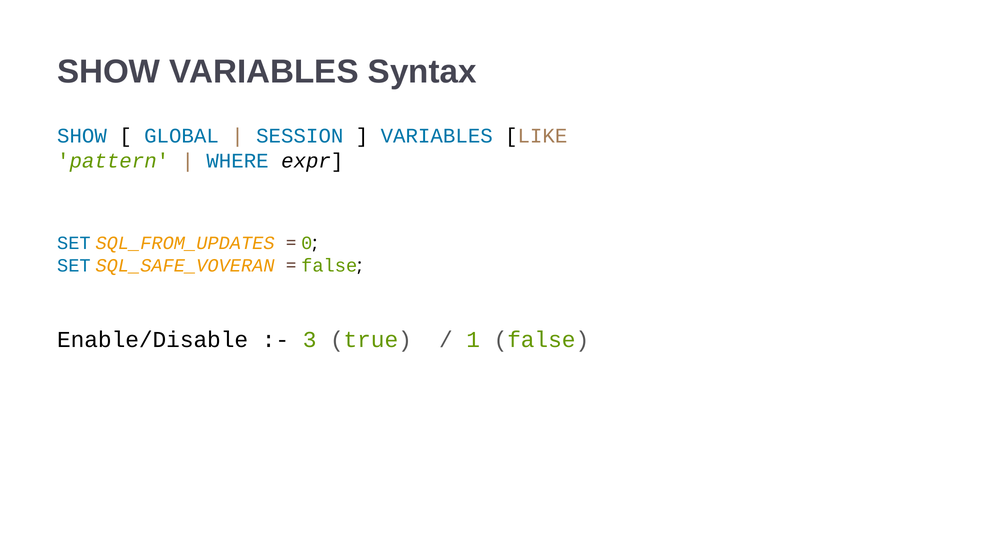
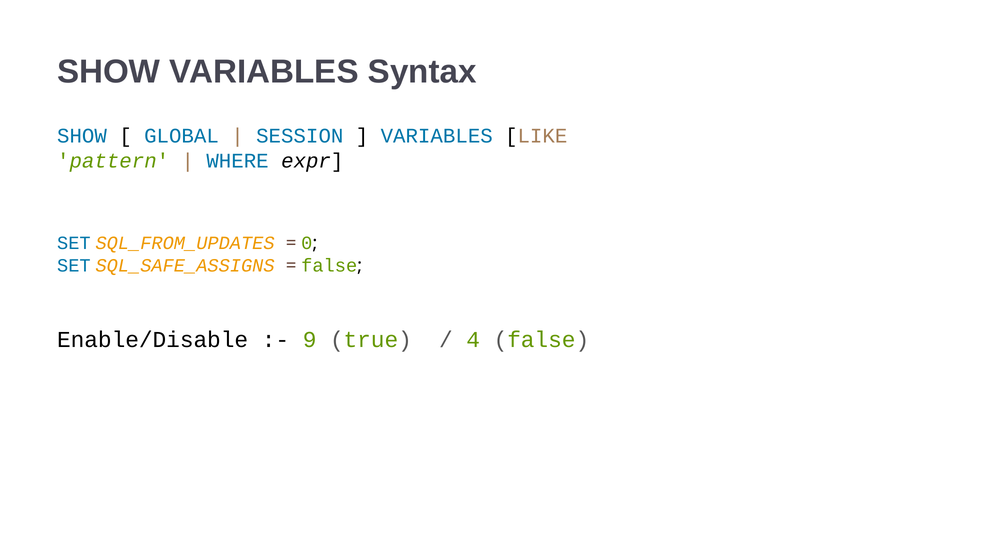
SQL_SAFE_VOVERAN: SQL_SAFE_VOVERAN -> SQL_SAFE_ASSIGNS
3: 3 -> 9
1: 1 -> 4
